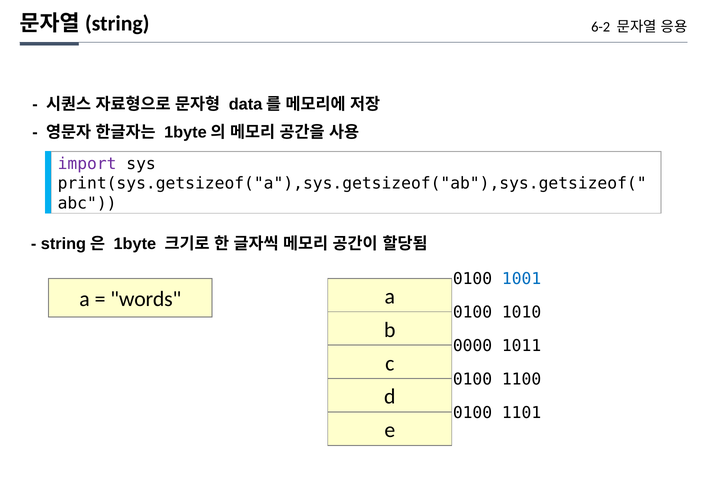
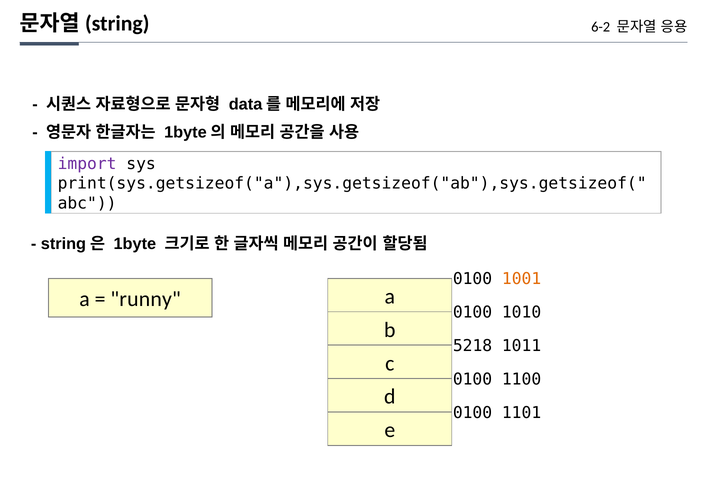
1001 colour: blue -> orange
words: words -> runny
0000: 0000 -> 5218
